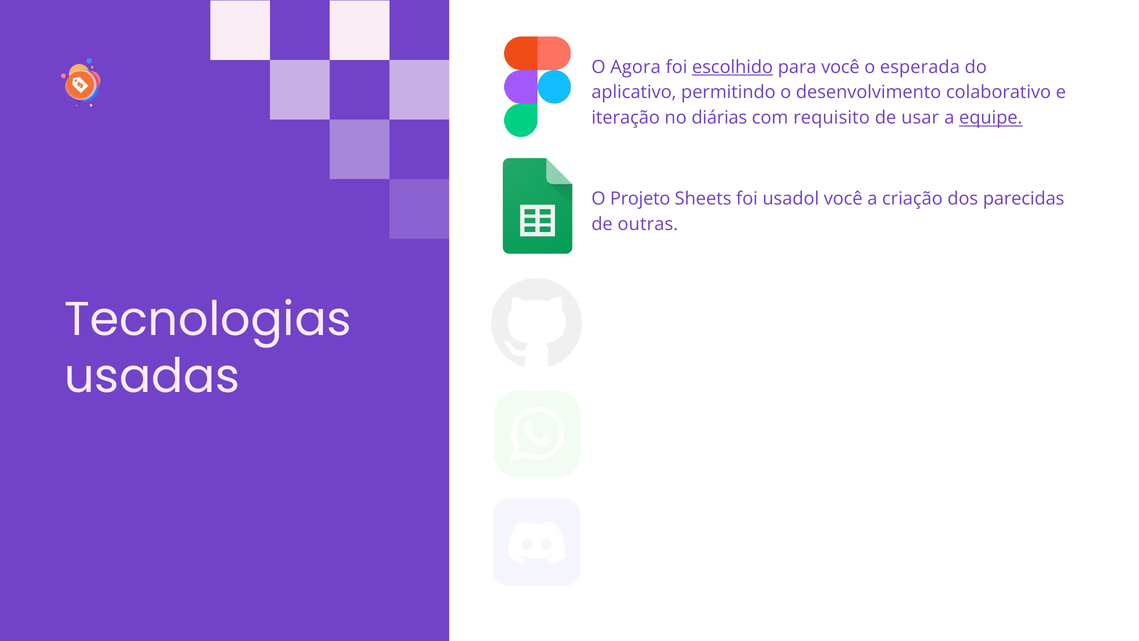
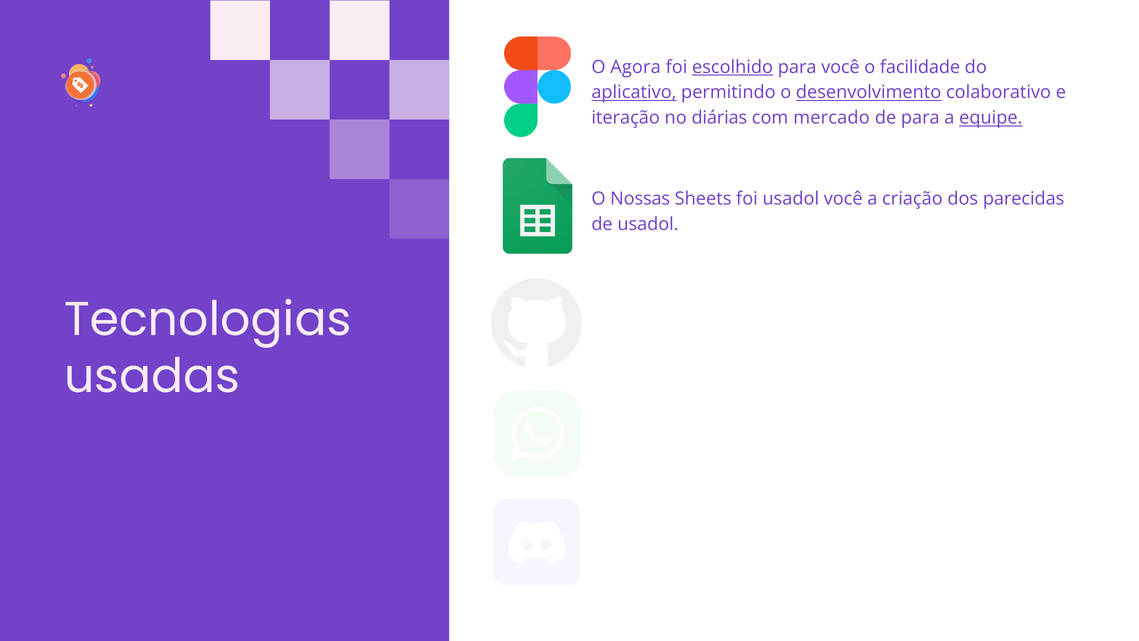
esperada: esperada -> facilidade
aplicativo underline: none -> present
desenvolvimento underline: none -> present
requisito: requisito -> mercado
de usar: usar -> para
Projeto: Projeto -> Nossas
de outras: outras -> usadol
